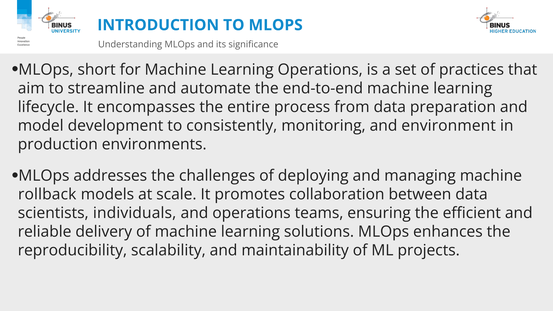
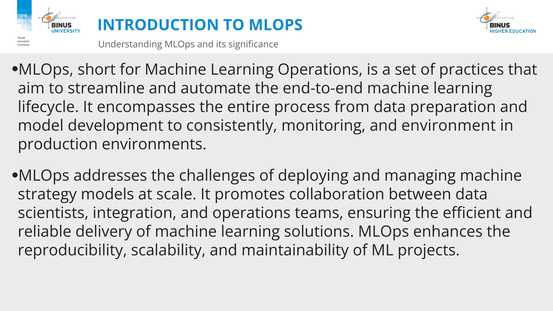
rollback: rollback -> strategy
individuals: individuals -> integration
